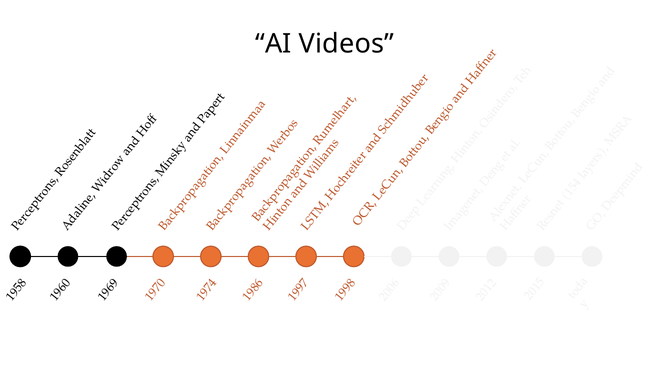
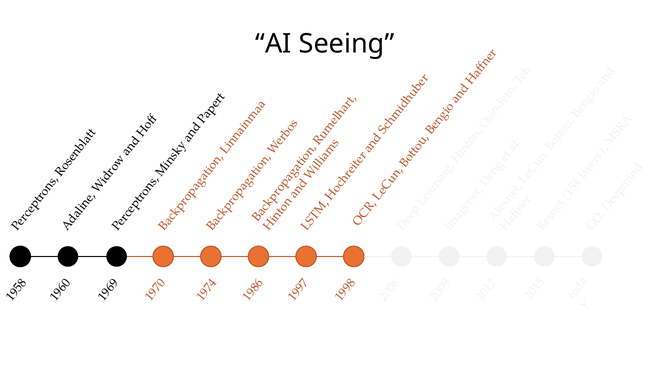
Videos: Videos -> Seeing
